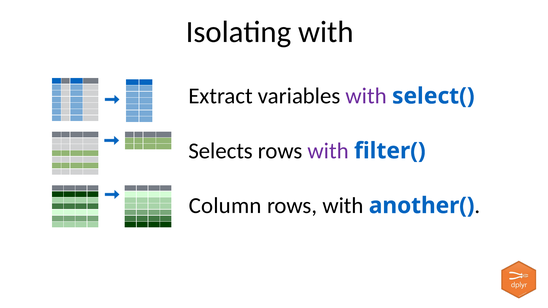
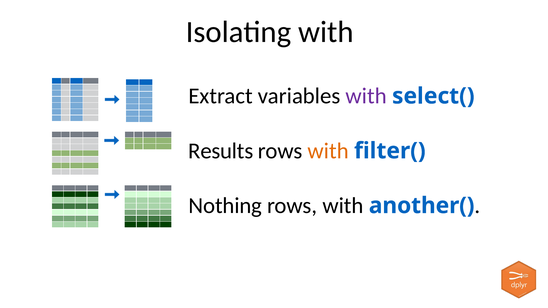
Selects: Selects -> Results
with at (328, 151) colour: purple -> orange
Column: Column -> Nothing
